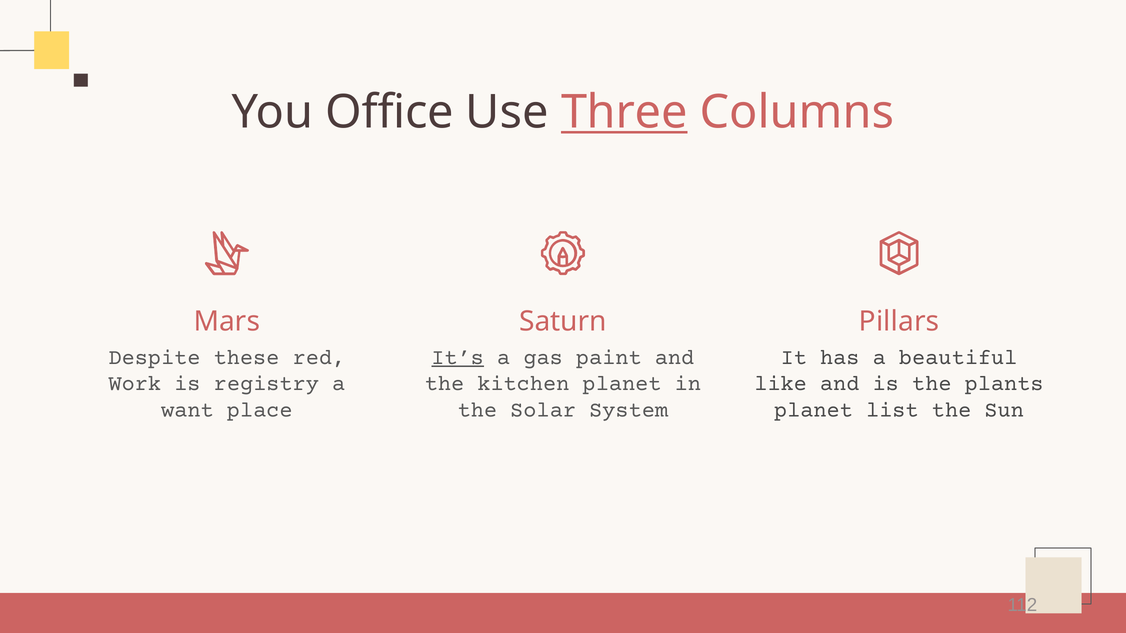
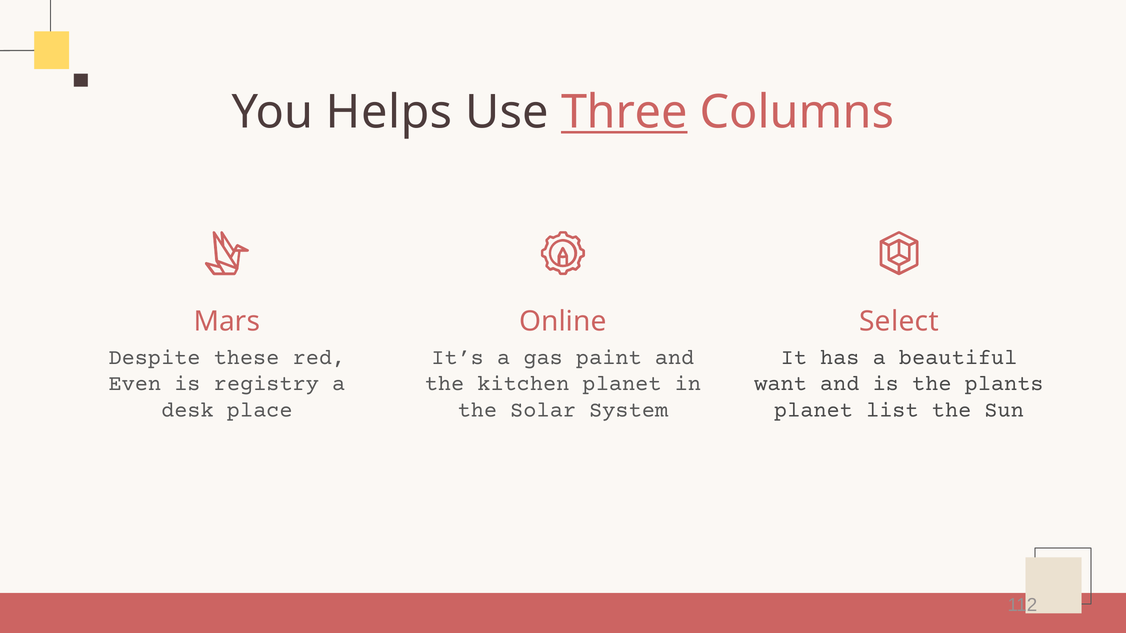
Office: Office -> Helps
Saturn: Saturn -> Online
Pillars: Pillars -> Select
It’s underline: present -> none
Work: Work -> Even
like: like -> want
want: want -> desk
